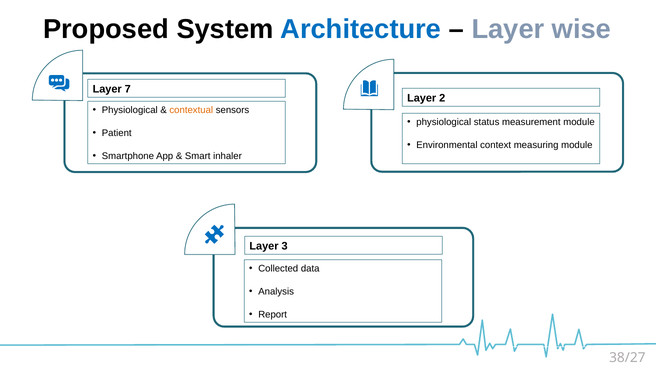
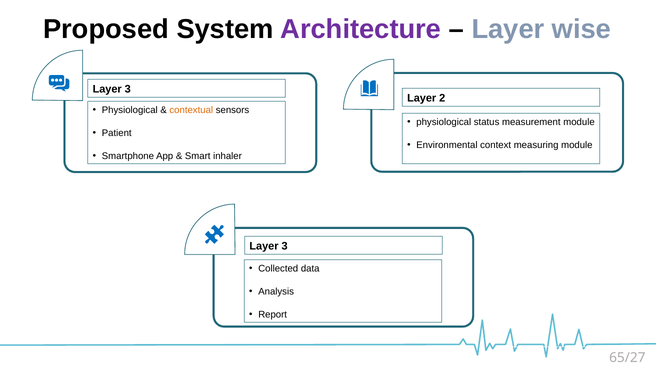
Architecture colour: blue -> purple
7 at (128, 89): 7 -> 3
38/27: 38/27 -> 65/27
